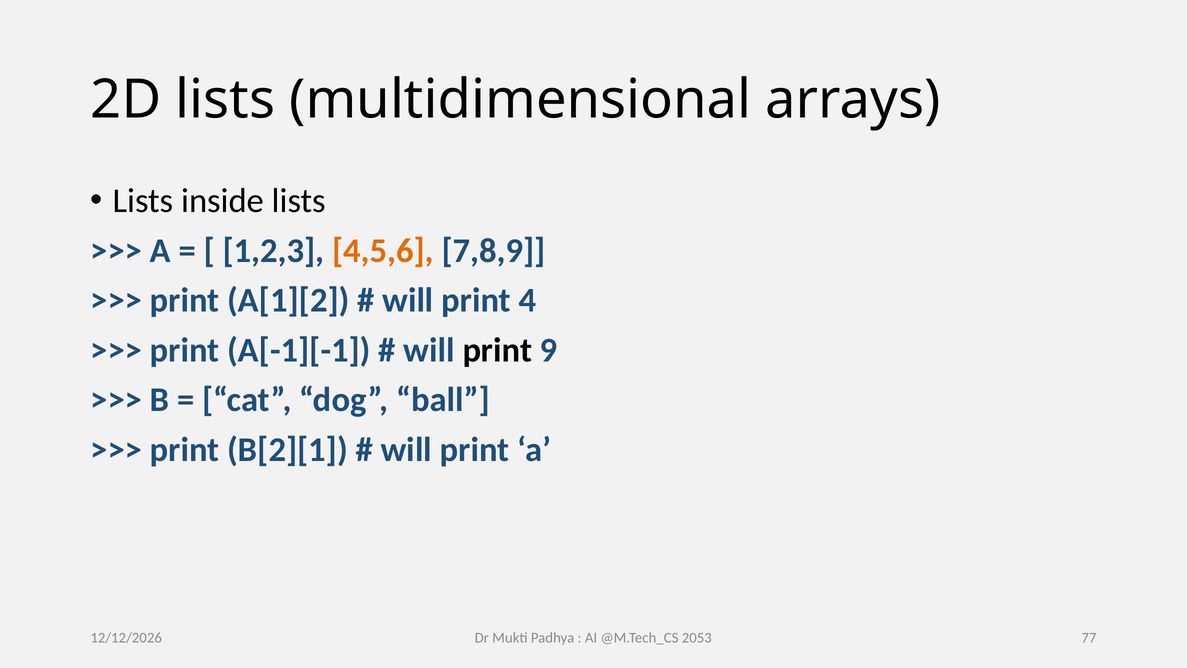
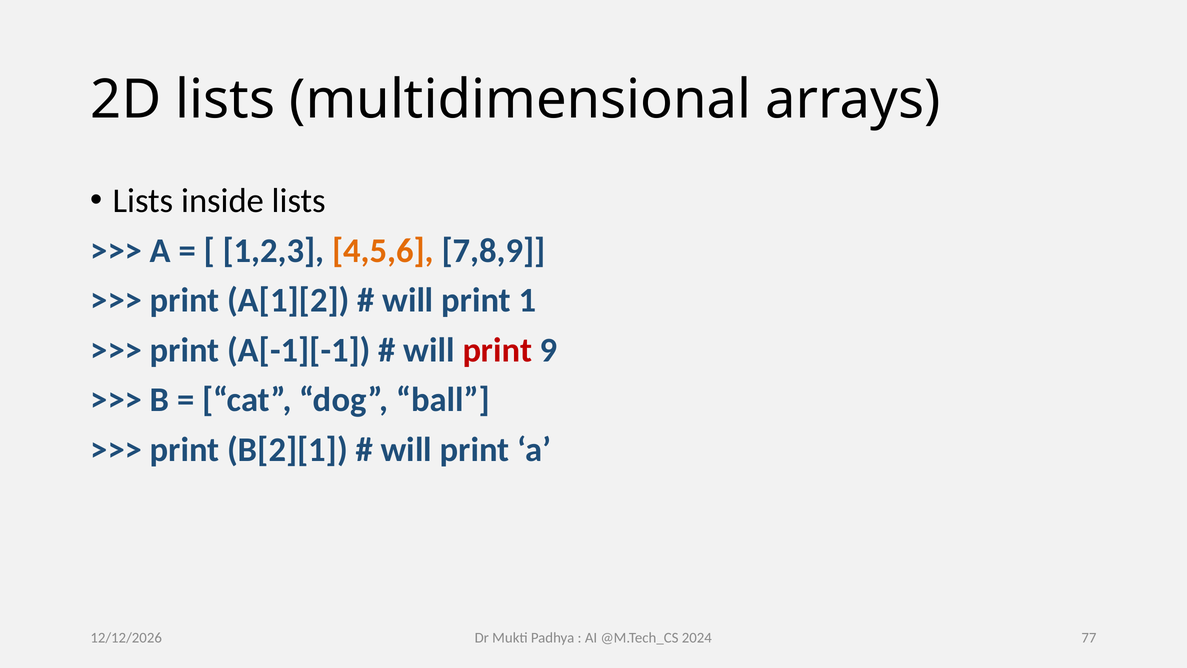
4: 4 -> 1
print at (497, 350) colour: black -> red
2053: 2053 -> 2024
